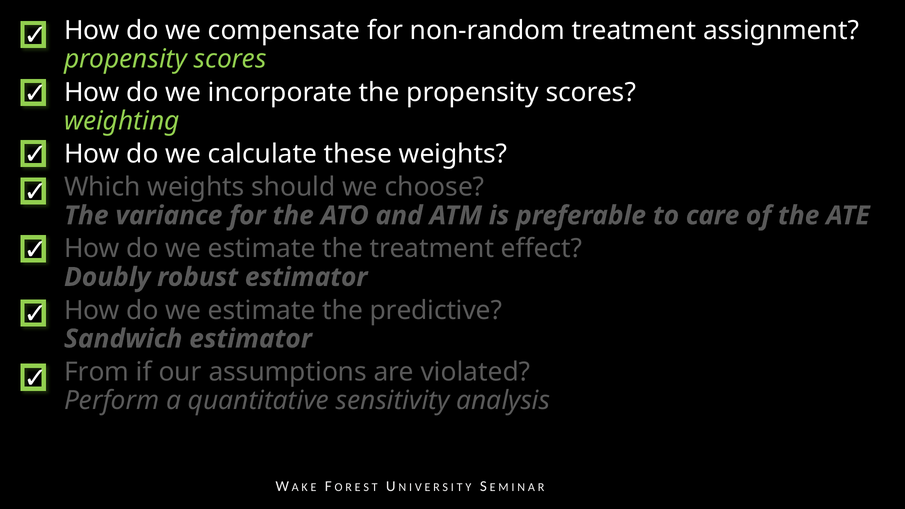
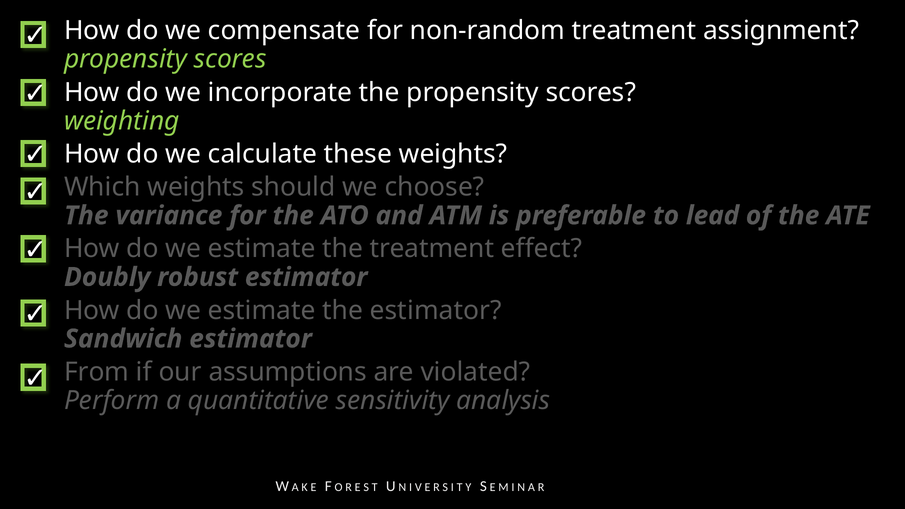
care: care -> lead
the predictive: predictive -> estimator
